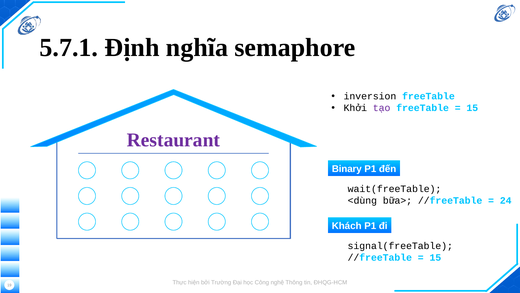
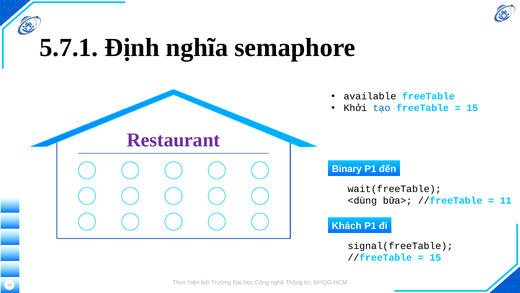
inversion: inversion -> available
tạo colour: purple -> blue
24: 24 -> 11
